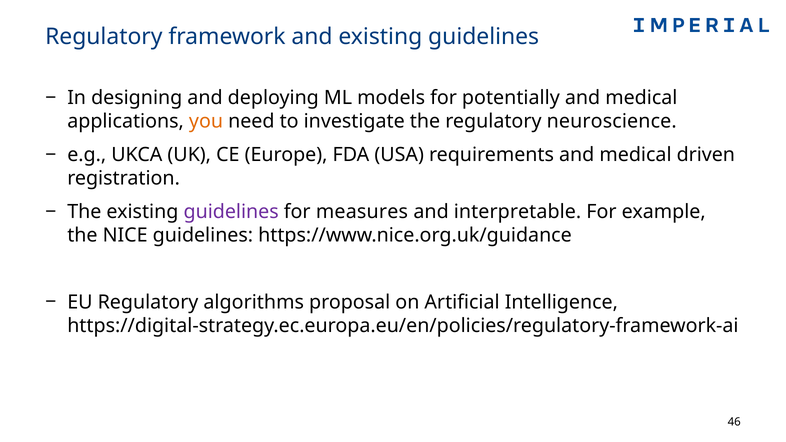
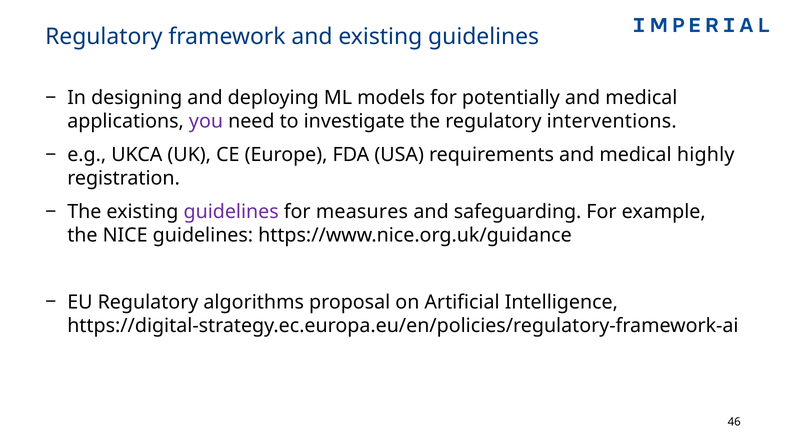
you colour: orange -> purple
neuroscience: neuroscience -> interventions
driven: driven -> highly
interpretable: interpretable -> safeguarding
